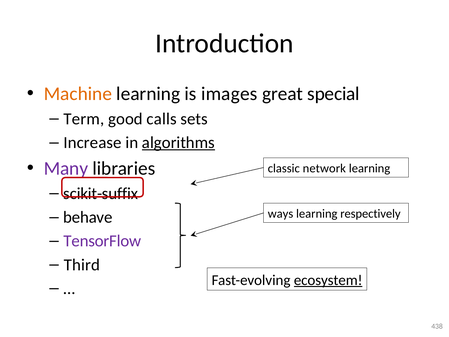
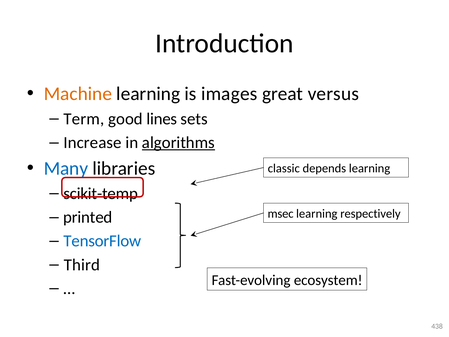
special: special -> versus
calls: calls -> lines
Many colour: purple -> blue
network: network -> depends
scikit-suffix: scikit-suffix -> scikit-temp
behave: behave -> printed
ways: ways -> msec
TensorFlow colour: purple -> blue
ecosystem underline: present -> none
